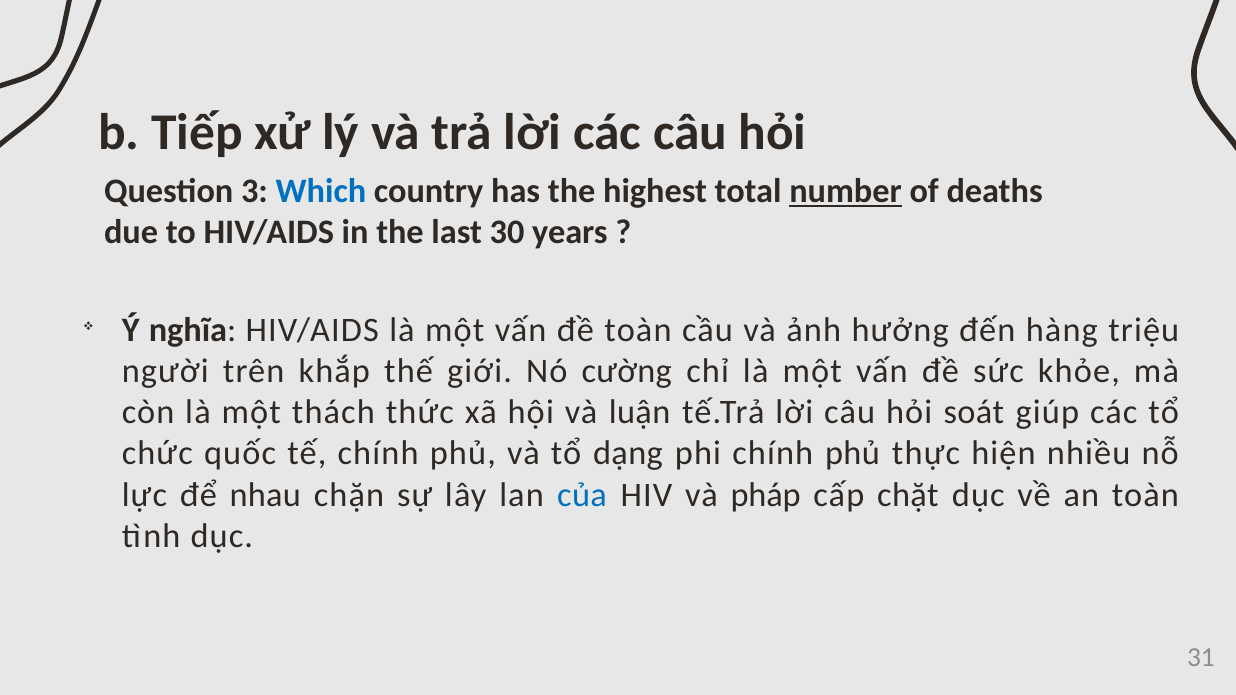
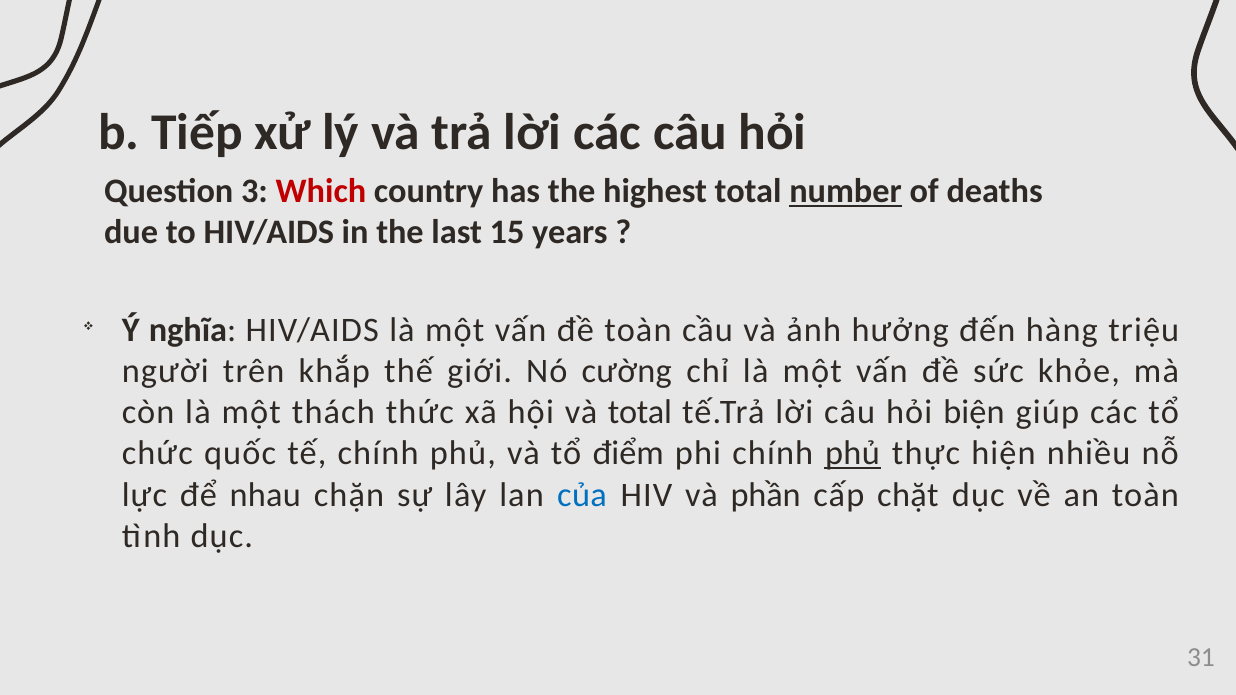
Which colour: blue -> red
30: 30 -> 15
và luận: luận -> total
soát: soát -> biện
dạng: dạng -> điểm
phủ at (852, 454) underline: none -> present
pháp: pháp -> phần
